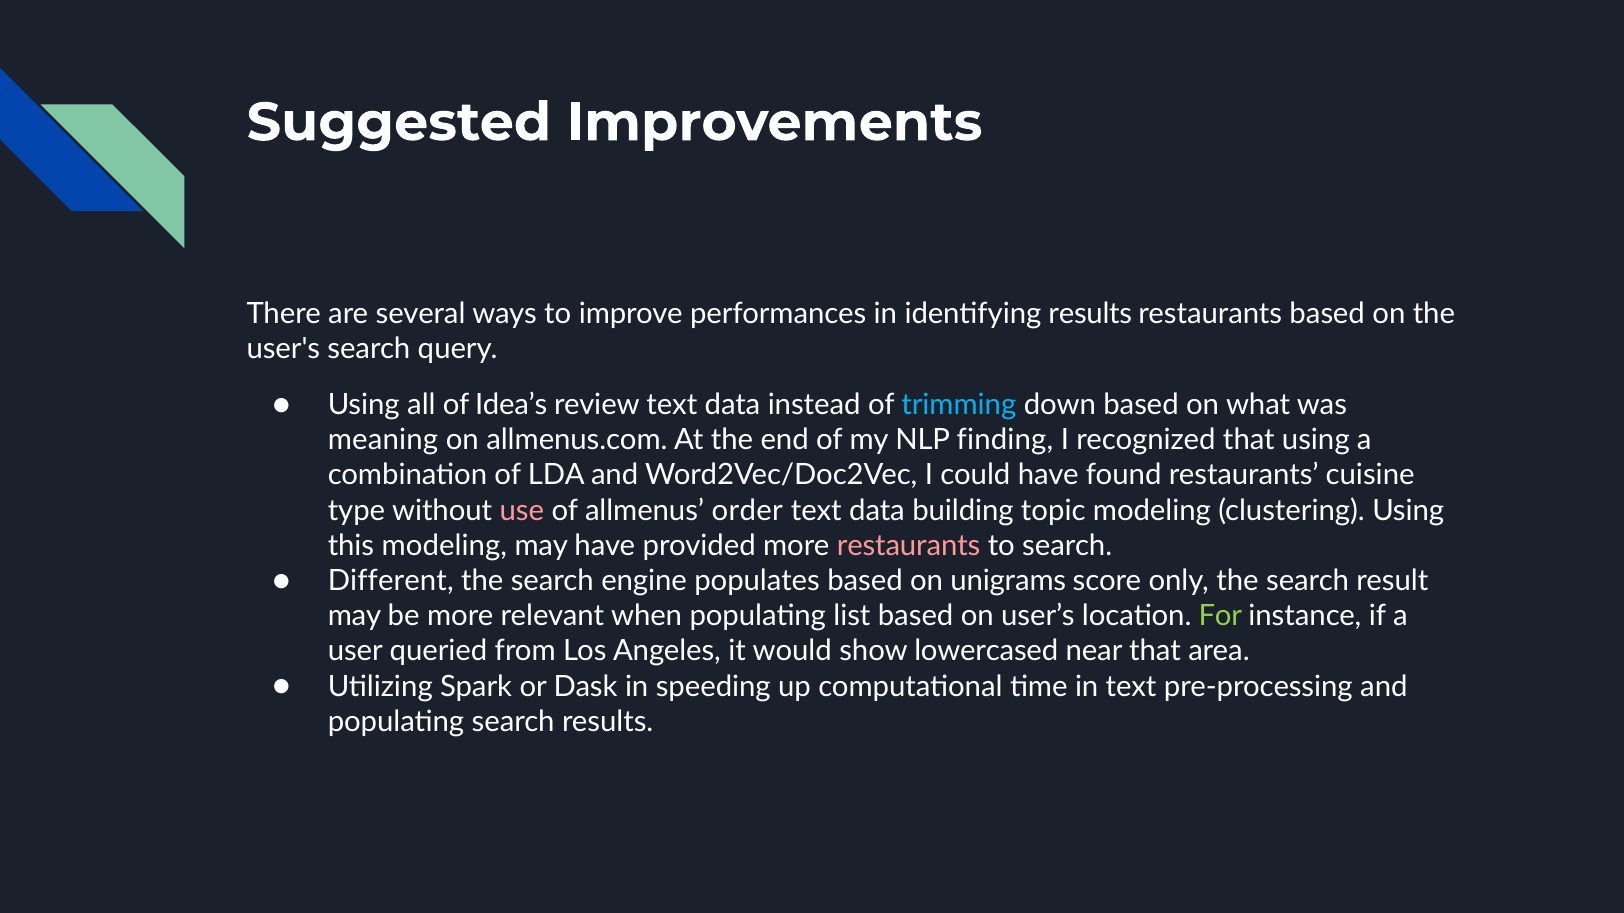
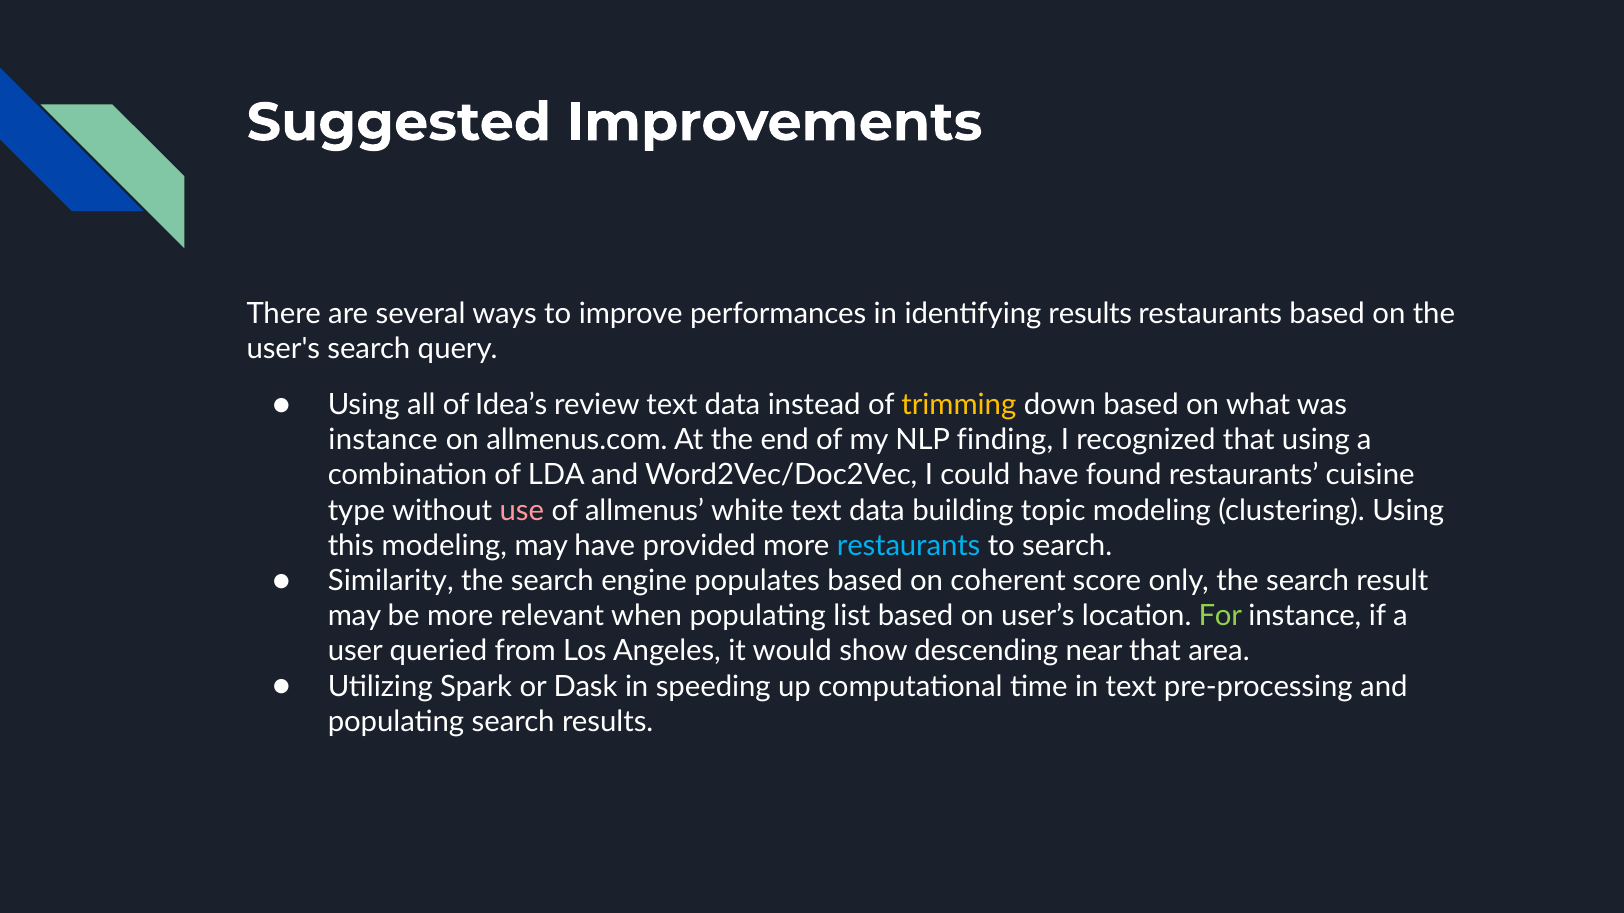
trimming colour: light blue -> yellow
meaning at (383, 440): meaning -> instance
order: order -> white
restaurants at (909, 546) colour: pink -> light blue
Different: Different -> Similarity
unigrams: unigrams -> coherent
lowercased: lowercased -> descending
